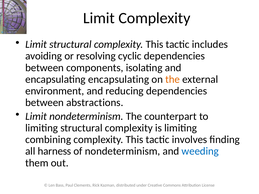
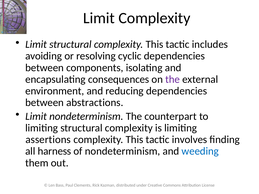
encapsulating encapsulating: encapsulating -> consequences
the at (173, 79) colour: orange -> purple
combining: combining -> assertions
